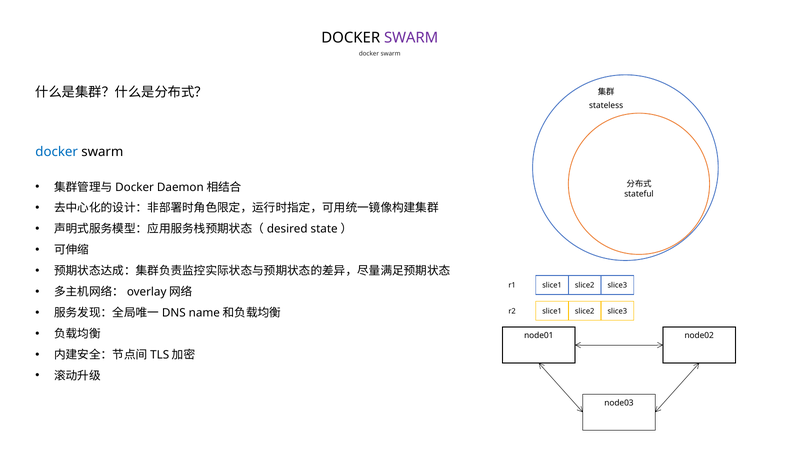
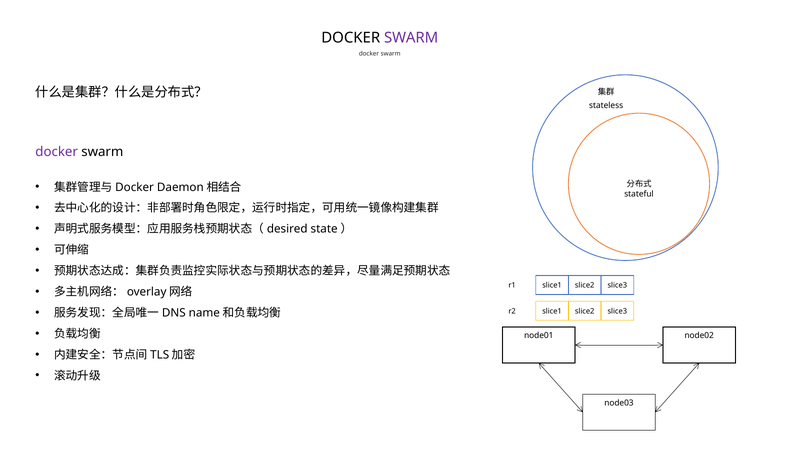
docker at (57, 152) colour: blue -> purple
